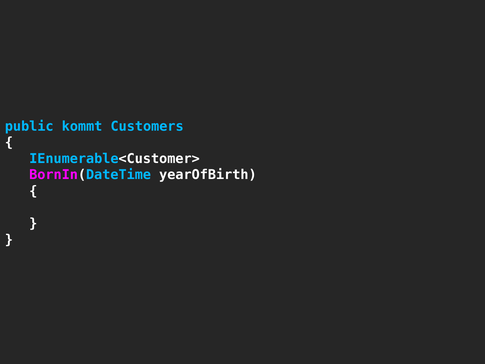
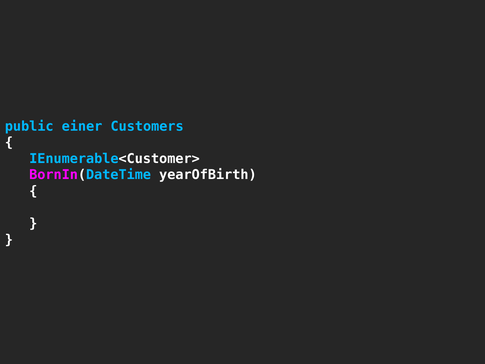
kommt: kommt -> einer
